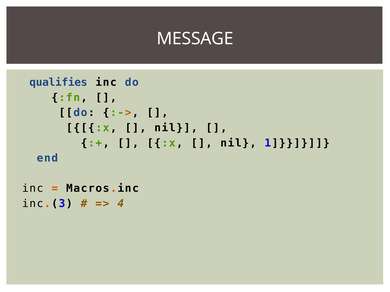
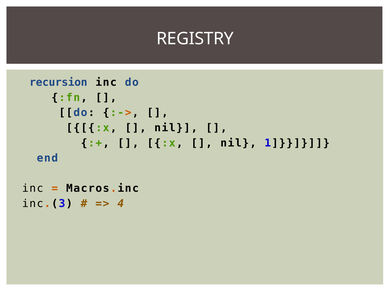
MESSAGE: MESSAGE -> REGISTRY
qualifies: qualifies -> recursion
